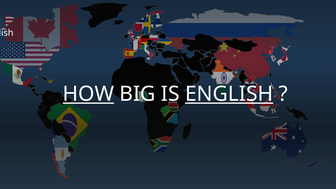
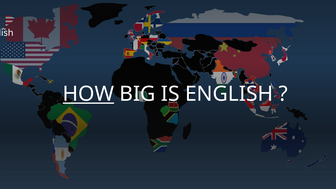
ENGLISH at (229, 94) underline: present -> none
